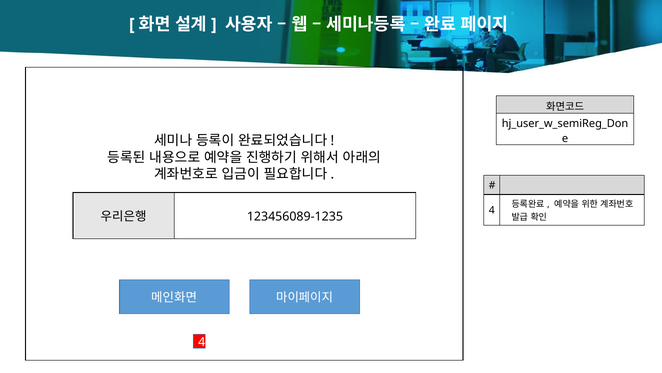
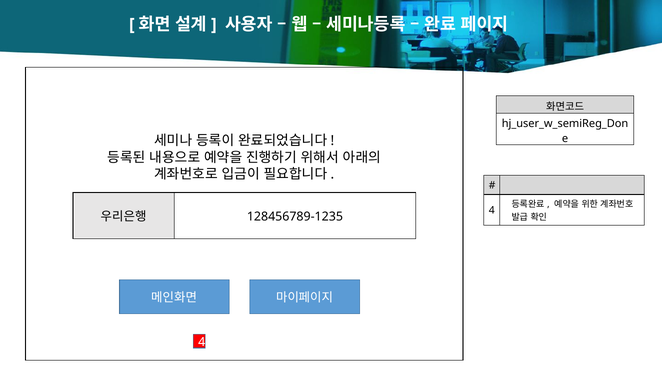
123456089-1235: 123456089-1235 -> 128456789-1235
